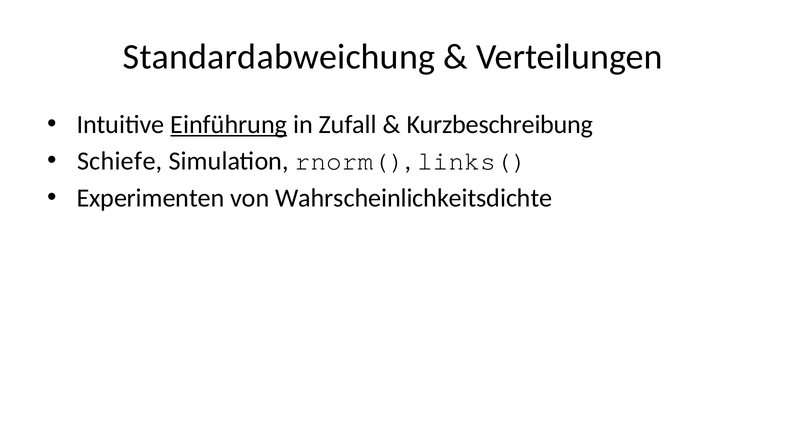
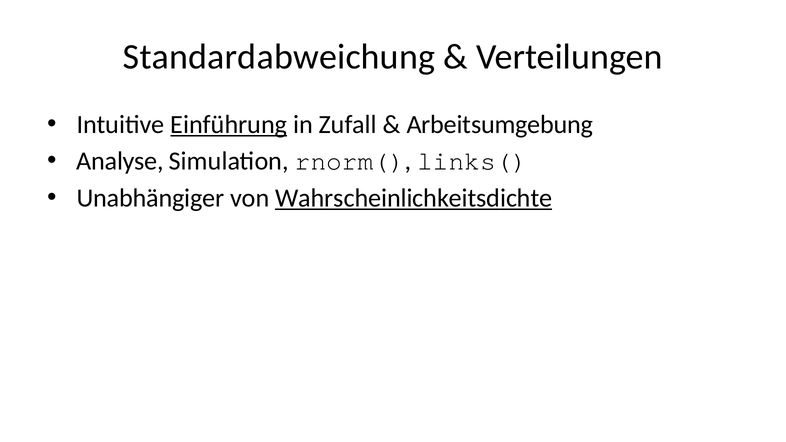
Kurzbeschreibung: Kurzbeschreibung -> Arbeitsumgebung
Schiefe: Schiefe -> Analyse
Experimenten: Experimenten -> Unabhängiger
Wahrscheinlichkeitsdichte underline: none -> present
